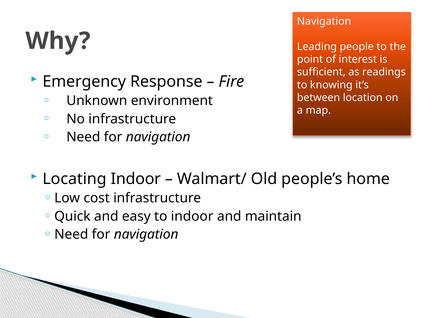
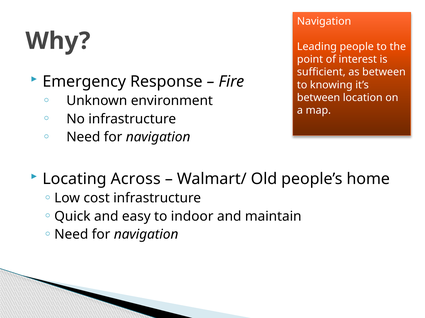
as readings: readings -> between
Locating Indoor: Indoor -> Across
